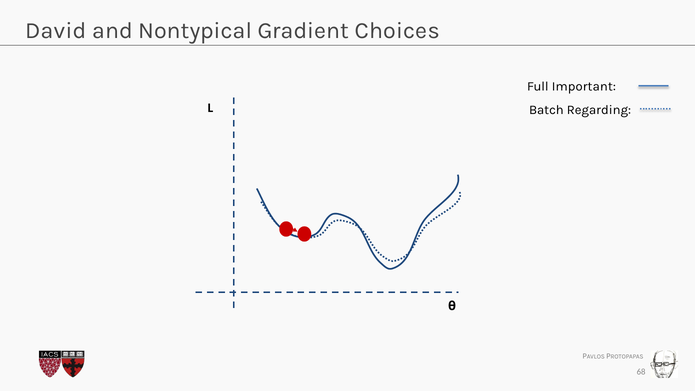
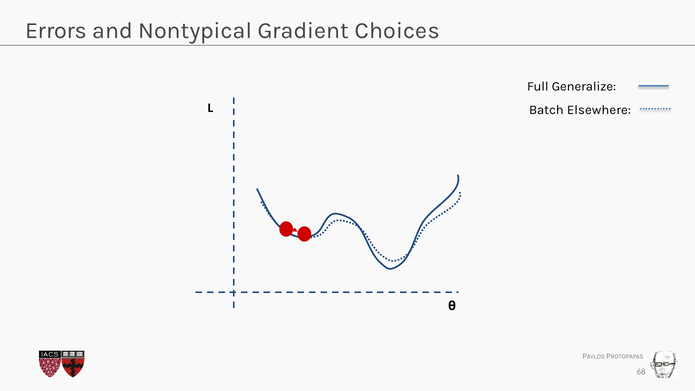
David: David -> Errors
Important: Important -> Generalize
Regarding: Regarding -> Elsewhere
